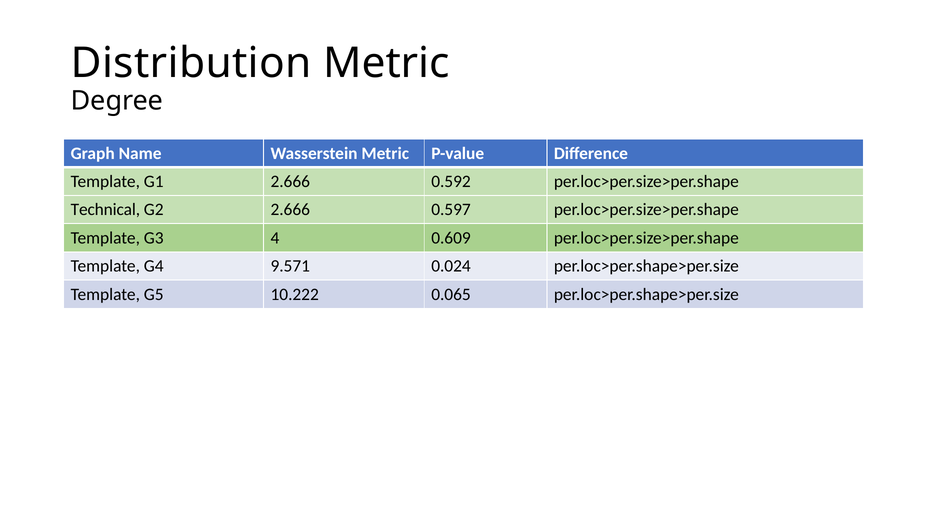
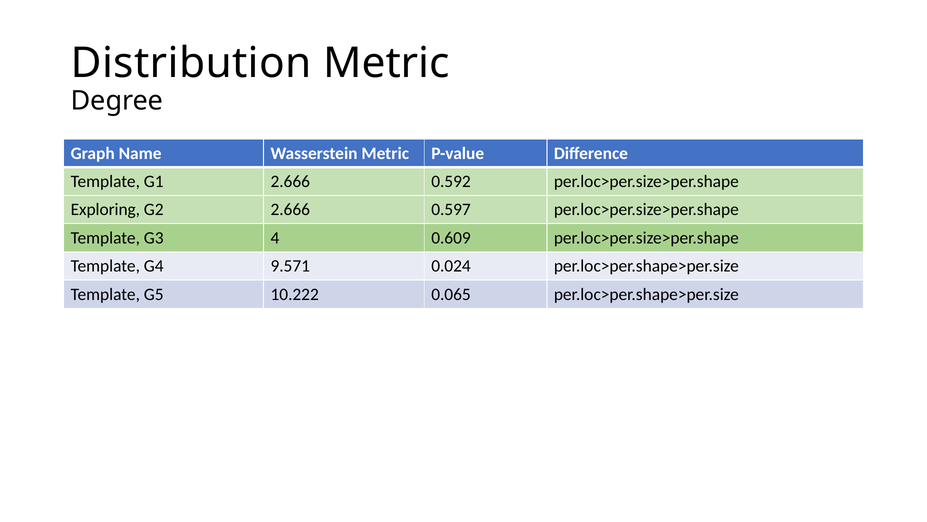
Technical: Technical -> Exploring
